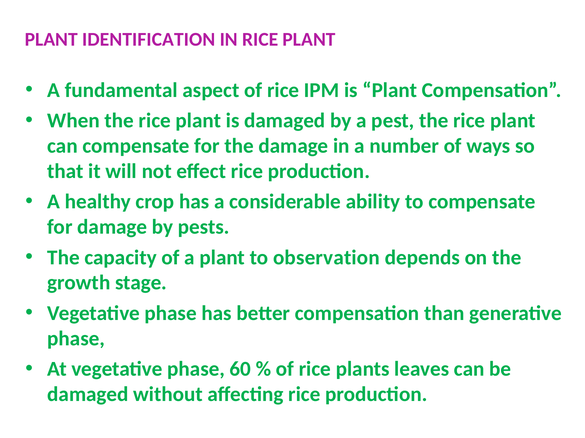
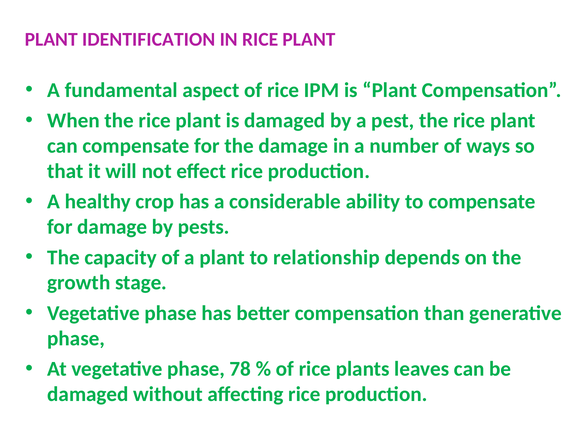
observation: observation -> relationship
60: 60 -> 78
